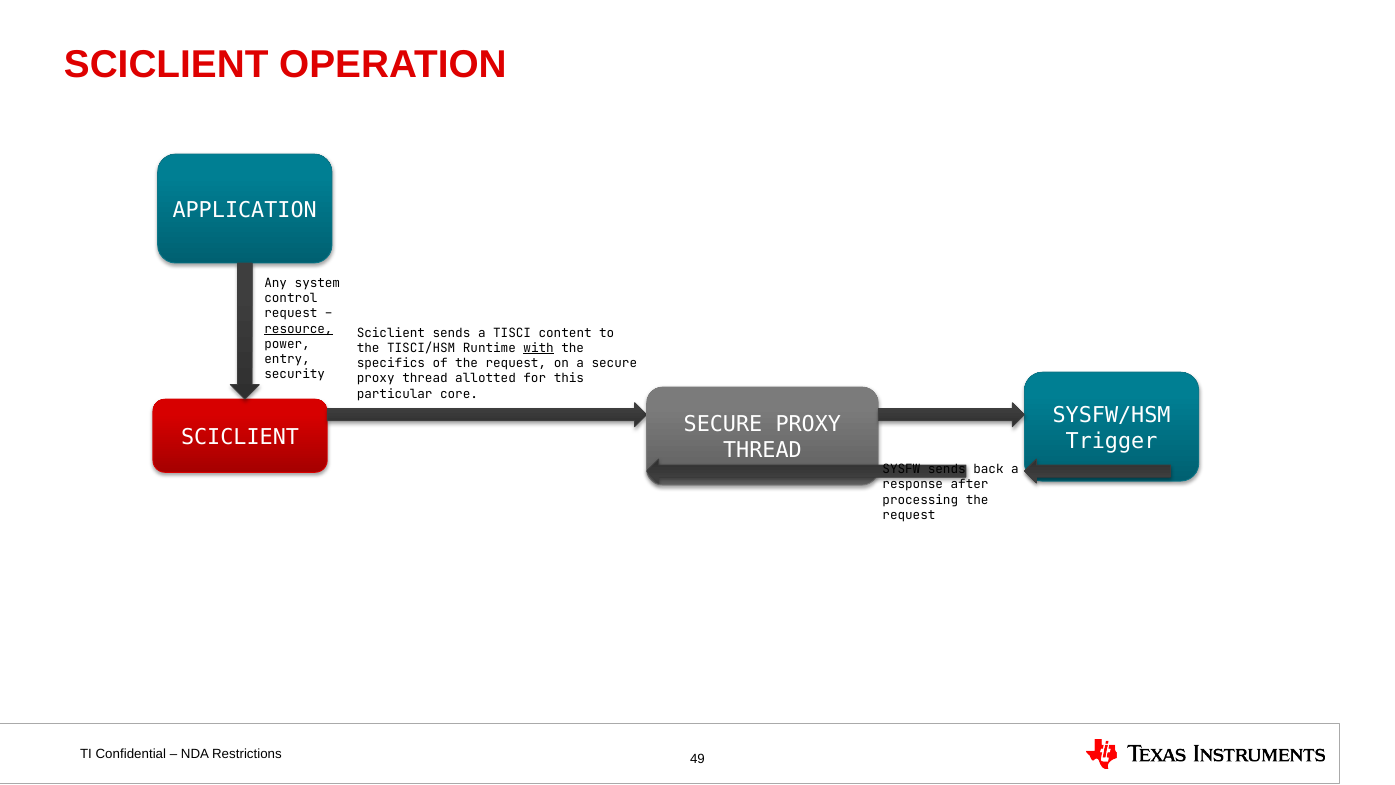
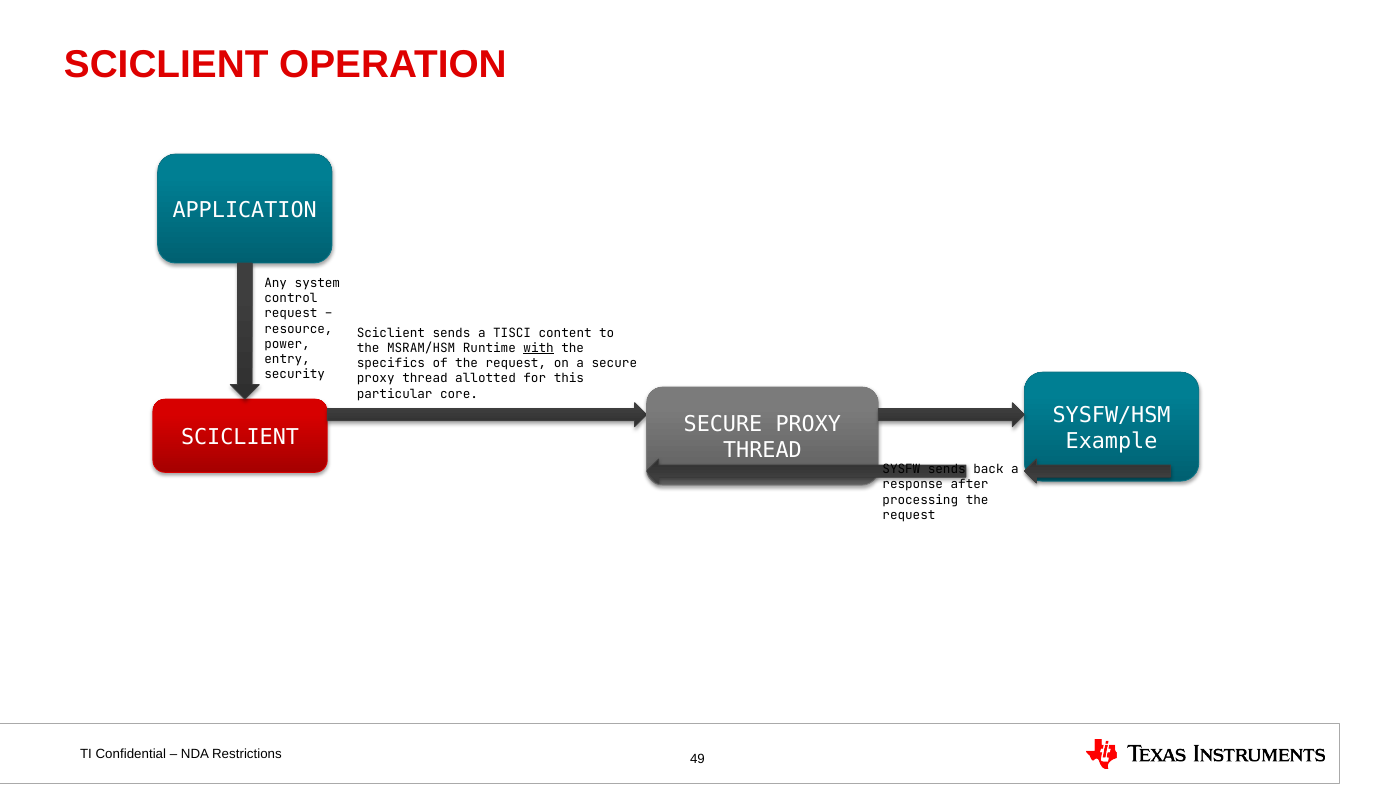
resource underline: present -> none
TISCI/HSM: TISCI/HSM -> MSRAM/HSM
Trigger: Trigger -> Example
